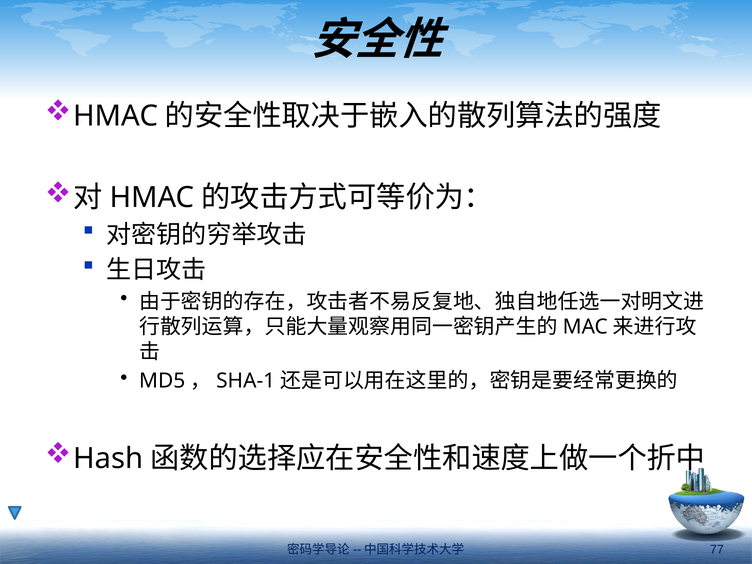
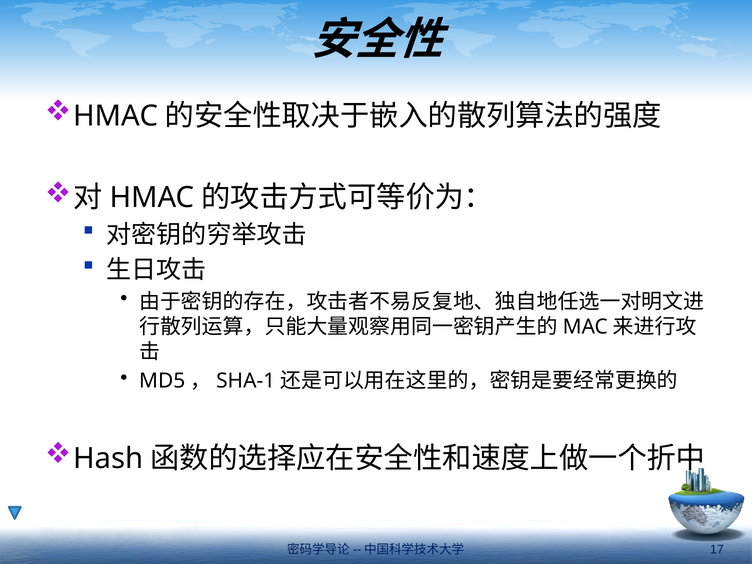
77: 77 -> 17
